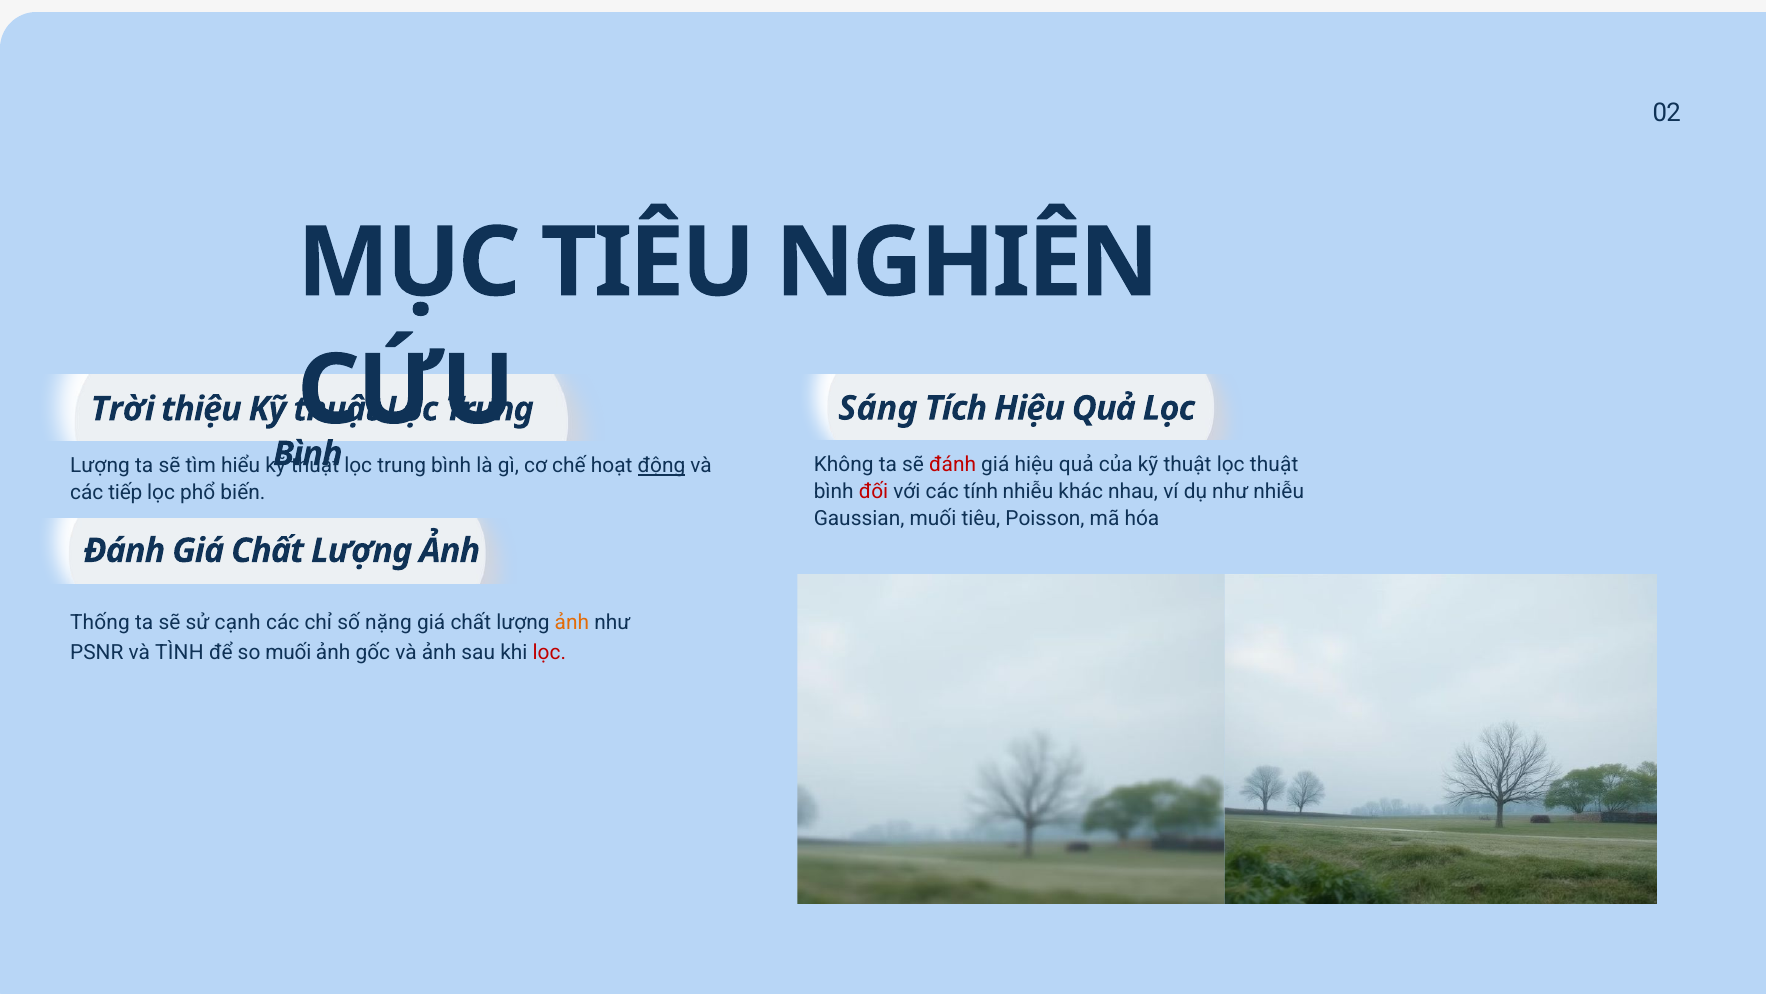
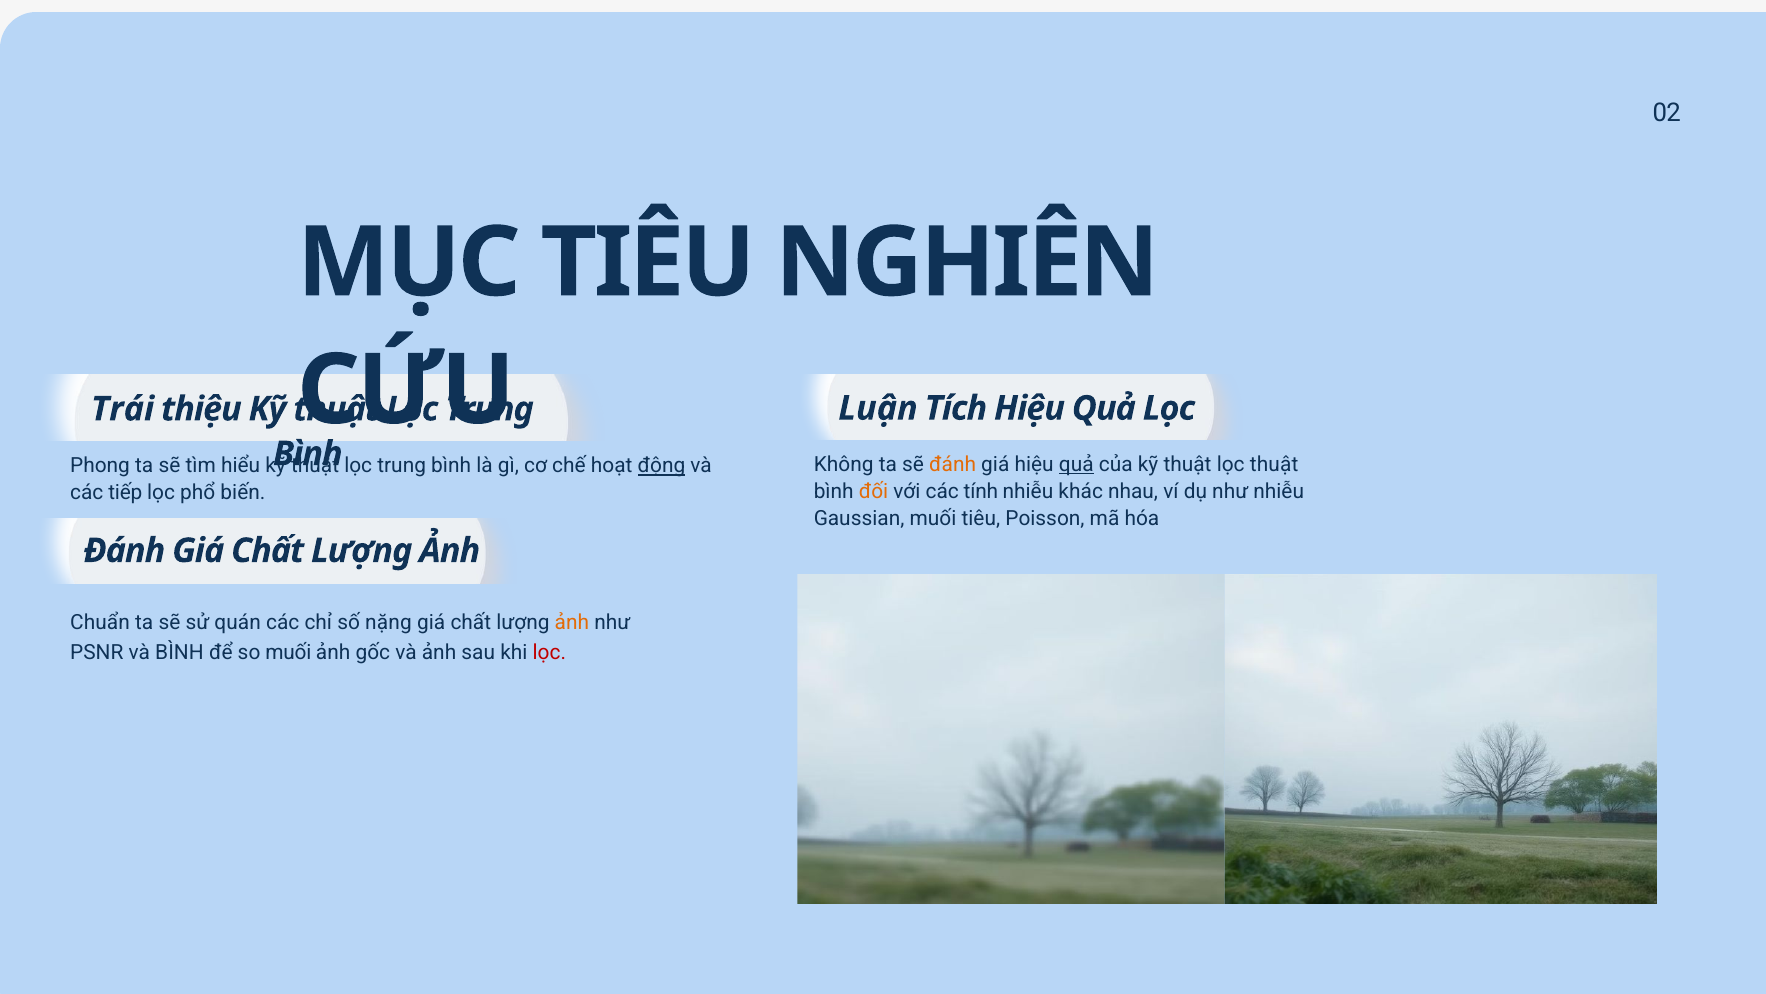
Sáng: Sáng -> Luận
Trời: Trời -> Trái
đánh at (953, 464) colour: red -> orange
quả at (1076, 464) underline: none -> present
Lượng at (100, 466): Lượng -> Phong
đối colour: red -> orange
Thống: Thống -> Chuẩn
cạnh: cạnh -> quán
và TÌNH: TÌNH -> BÌNH
